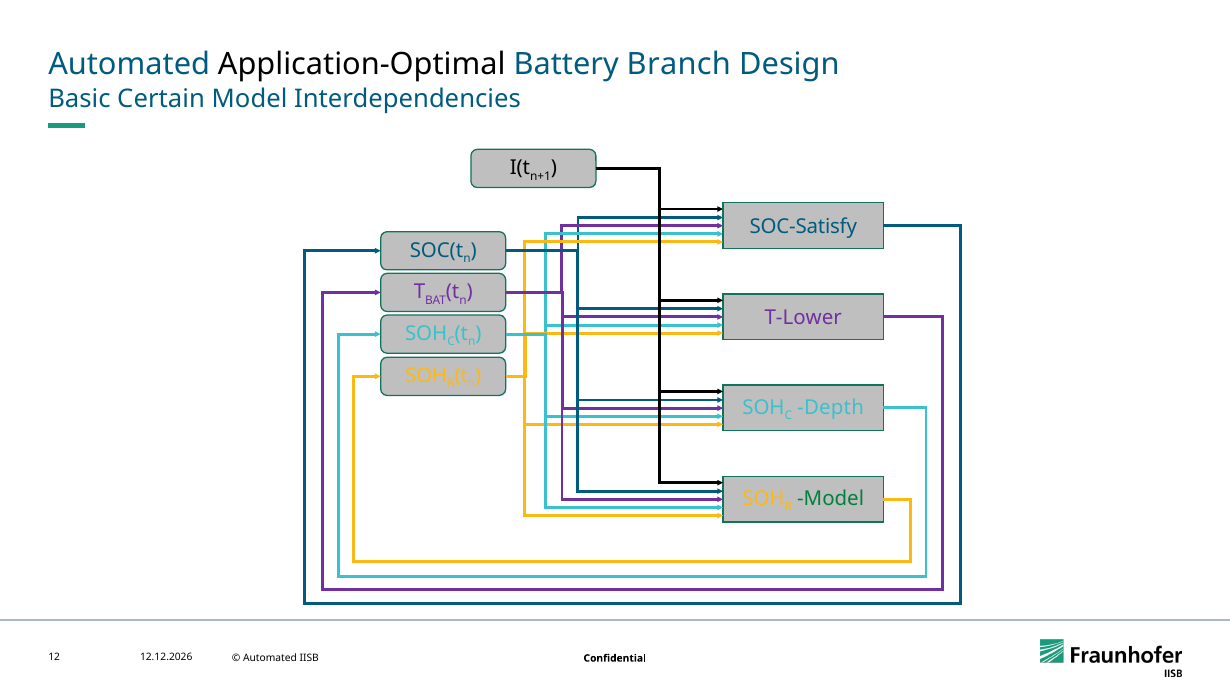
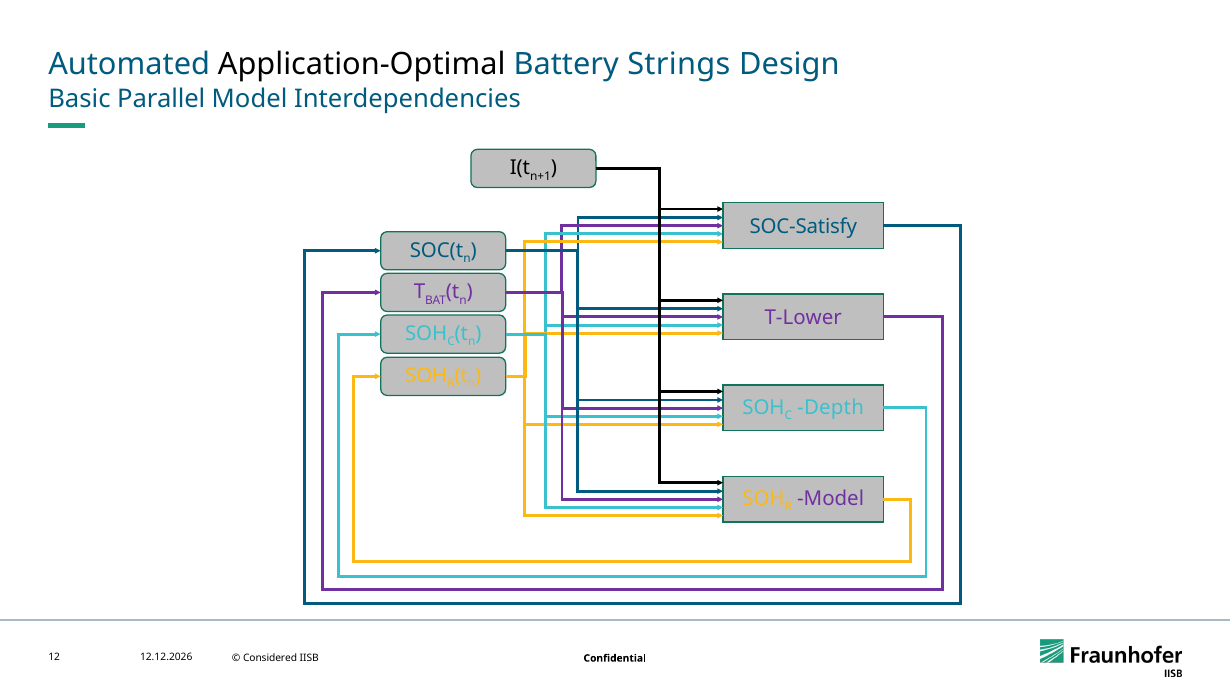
Branch: Branch -> Strings
Certain: Certain -> Parallel
Model at (831, 499) colour: green -> purple
Automated at (270, 658): Automated -> Considered
